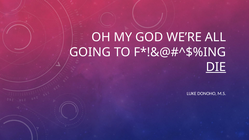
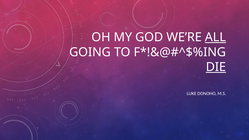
ALL underline: none -> present
